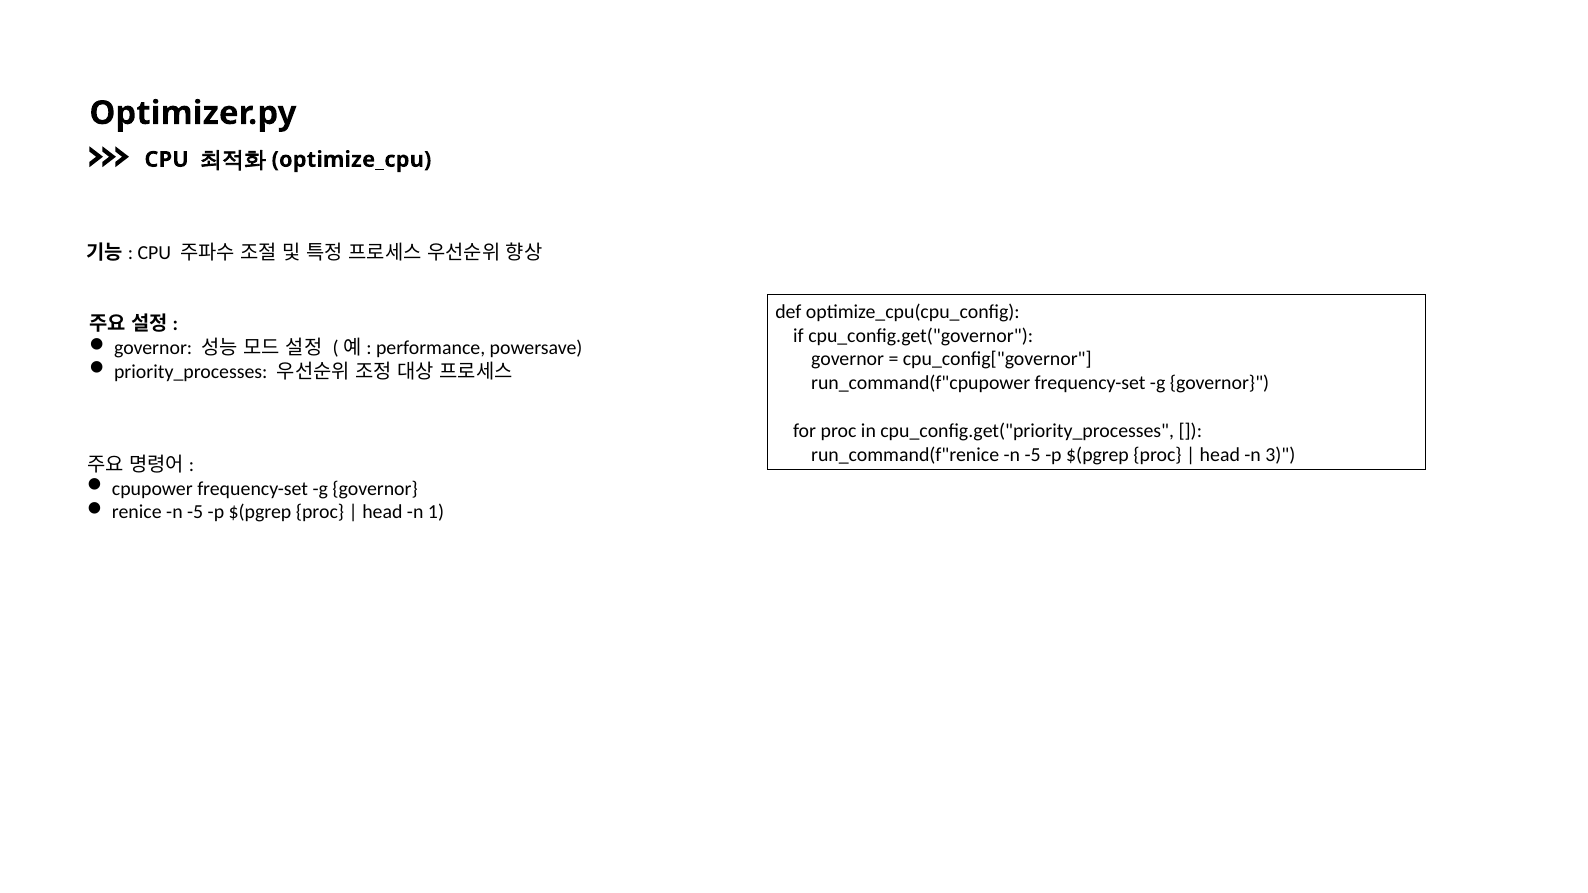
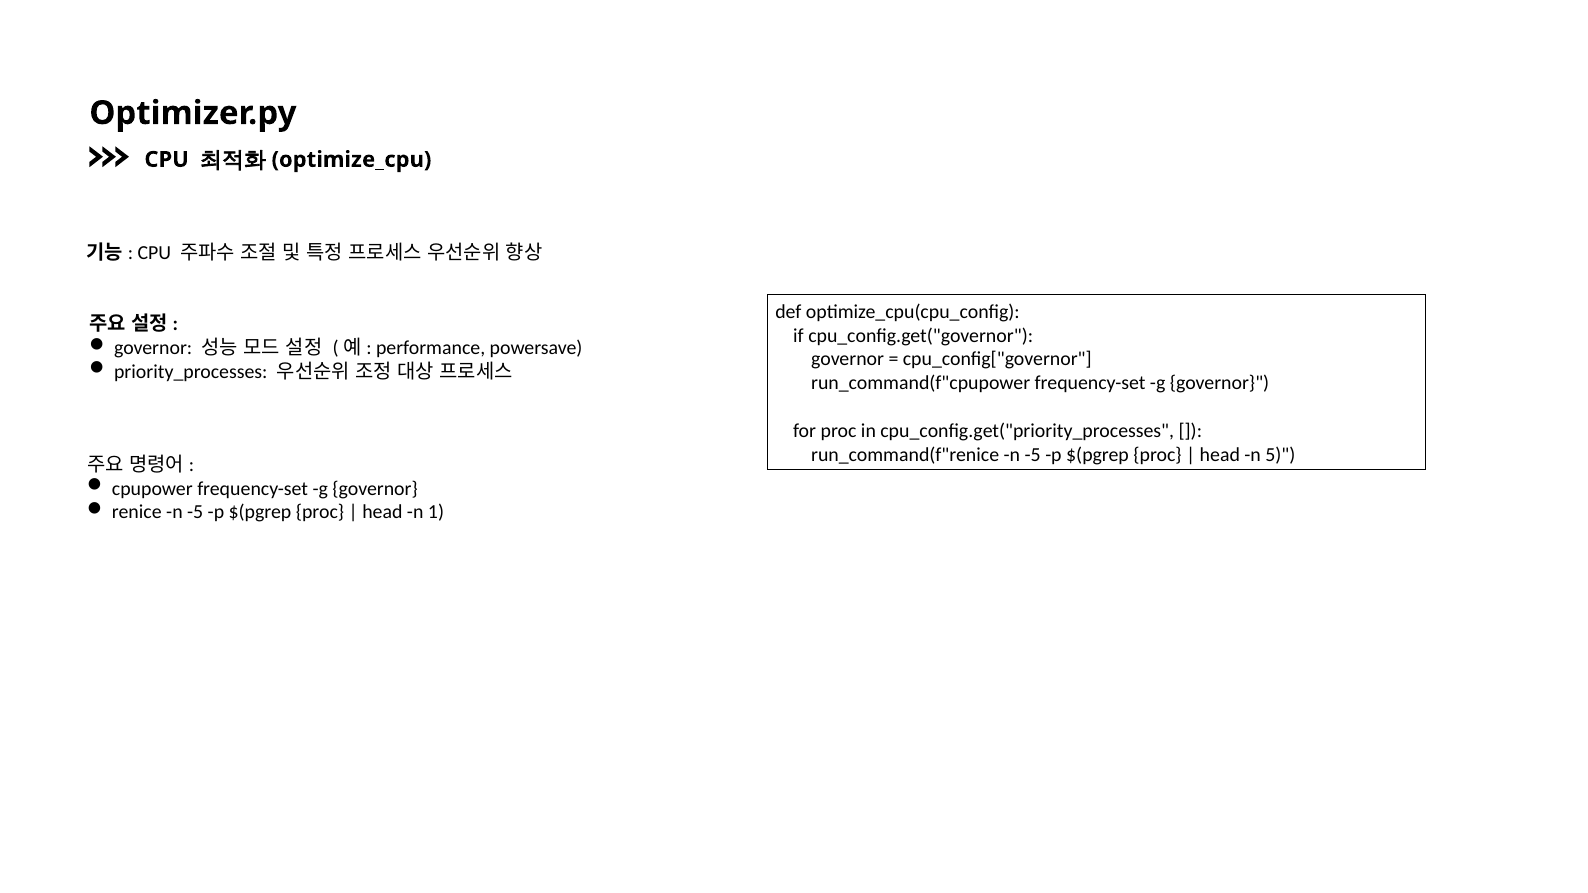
3: 3 -> 5
